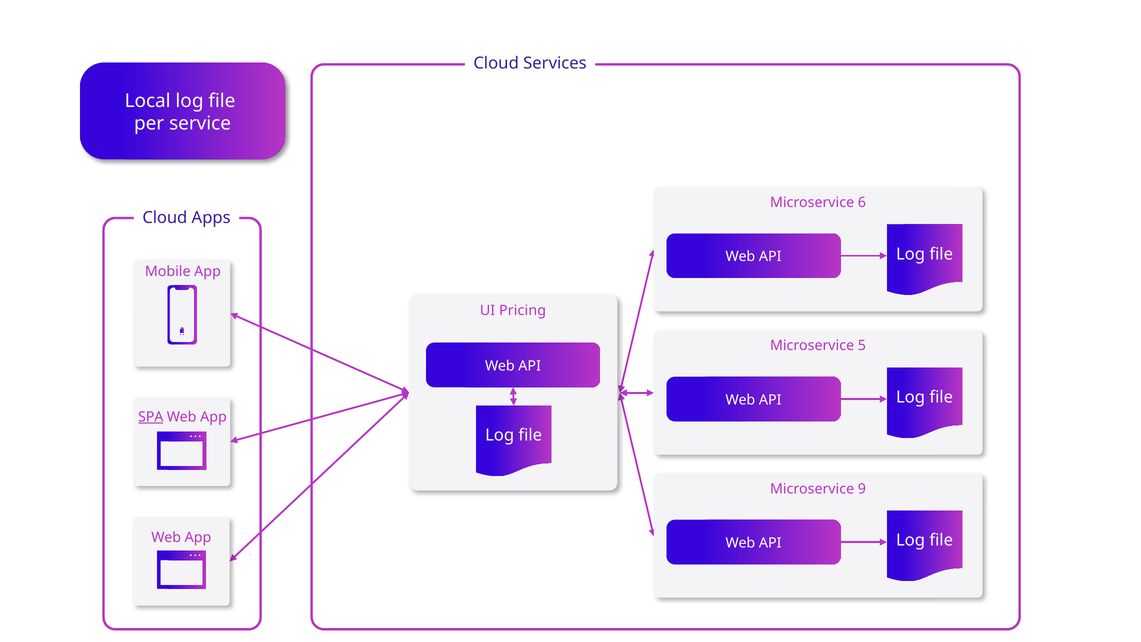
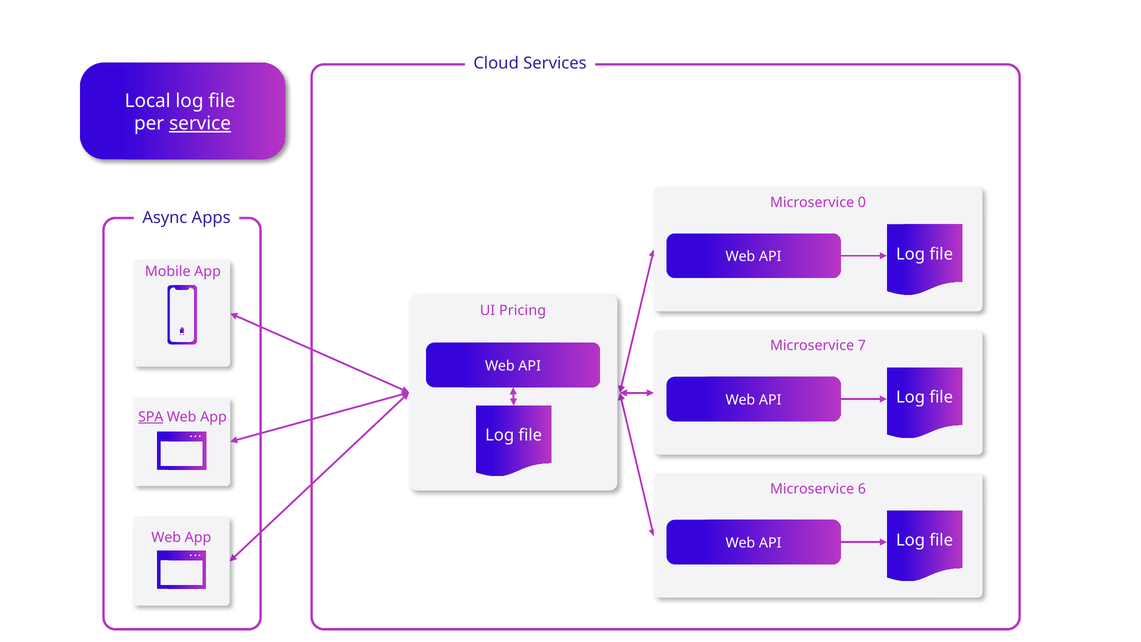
service underline: none -> present
6: 6 -> 0
Cloud at (165, 218): Cloud -> Async
5: 5 -> 7
9: 9 -> 6
